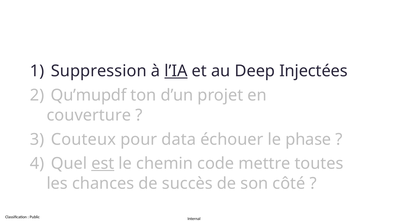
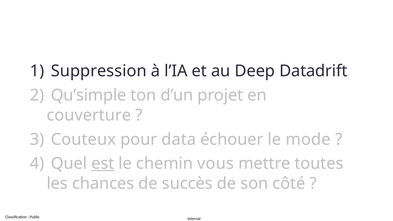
l’IA underline: present -> none
Injectées: Injectées -> Datadrift
Qu’mupdf: Qu’mupdf -> Qu’simple
phase: phase -> mode
code: code -> vous
